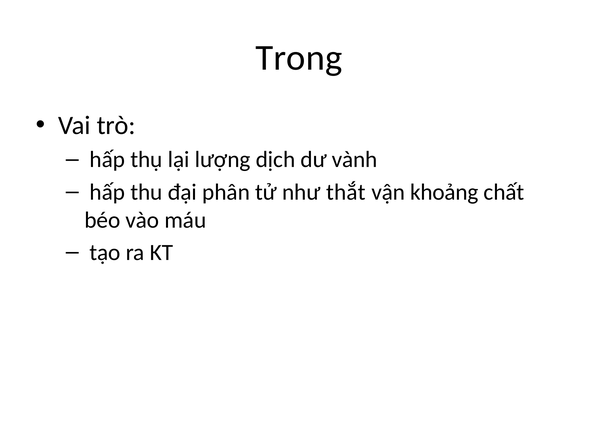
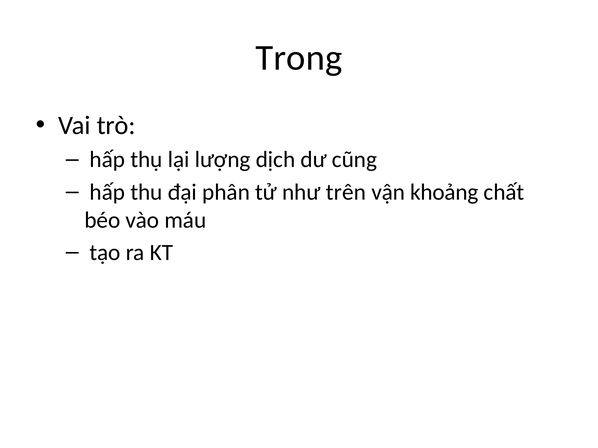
vành: vành -> cũng
thắt: thắt -> trên
